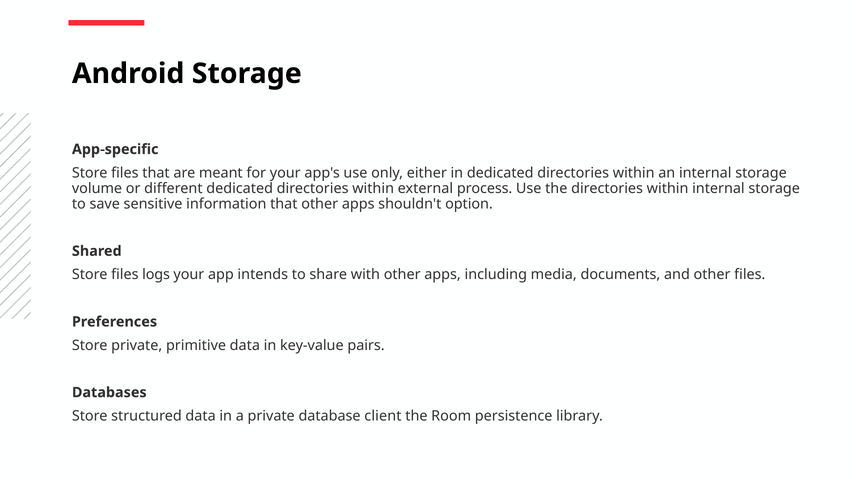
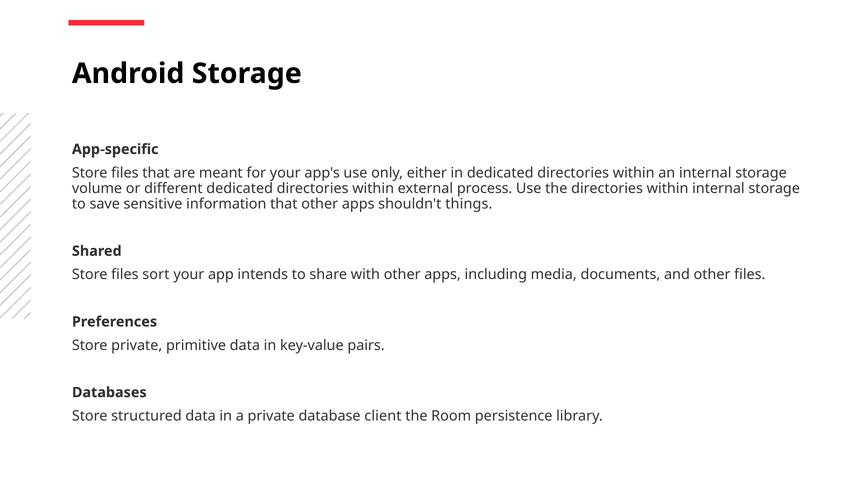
option: option -> things
logs: logs -> sort
